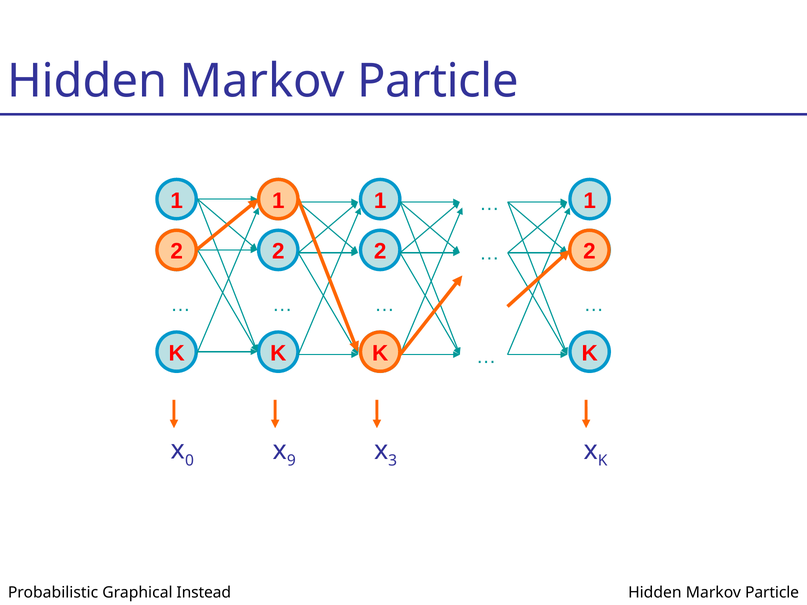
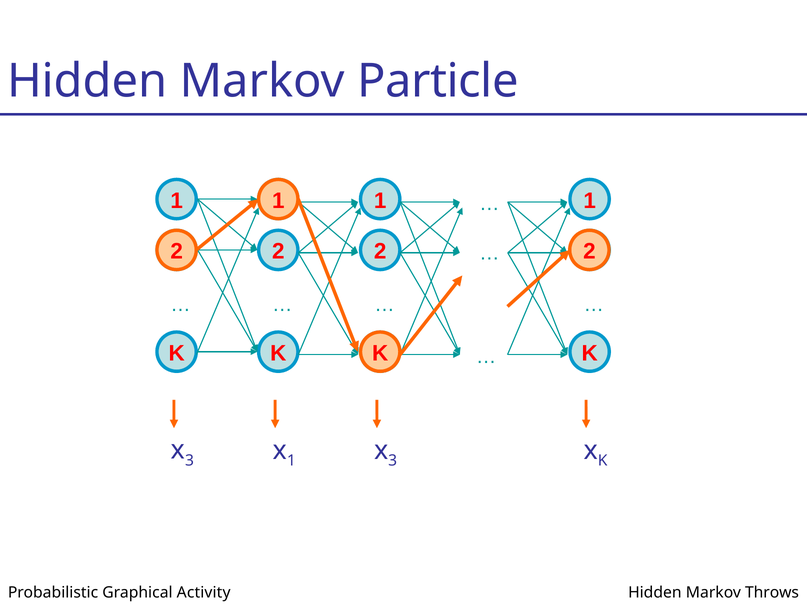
0 at (189, 461): 0 -> 3
9 at (291, 461): 9 -> 1
Instead: Instead -> Activity
Particle at (772, 593): Particle -> Throws
